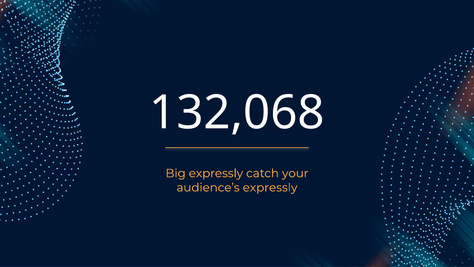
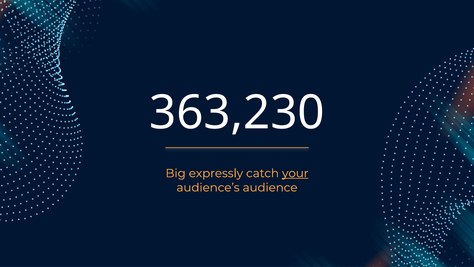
132,068: 132,068 -> 363,230
your underline: none -> present
audience’s expressly: expressly -> audience
